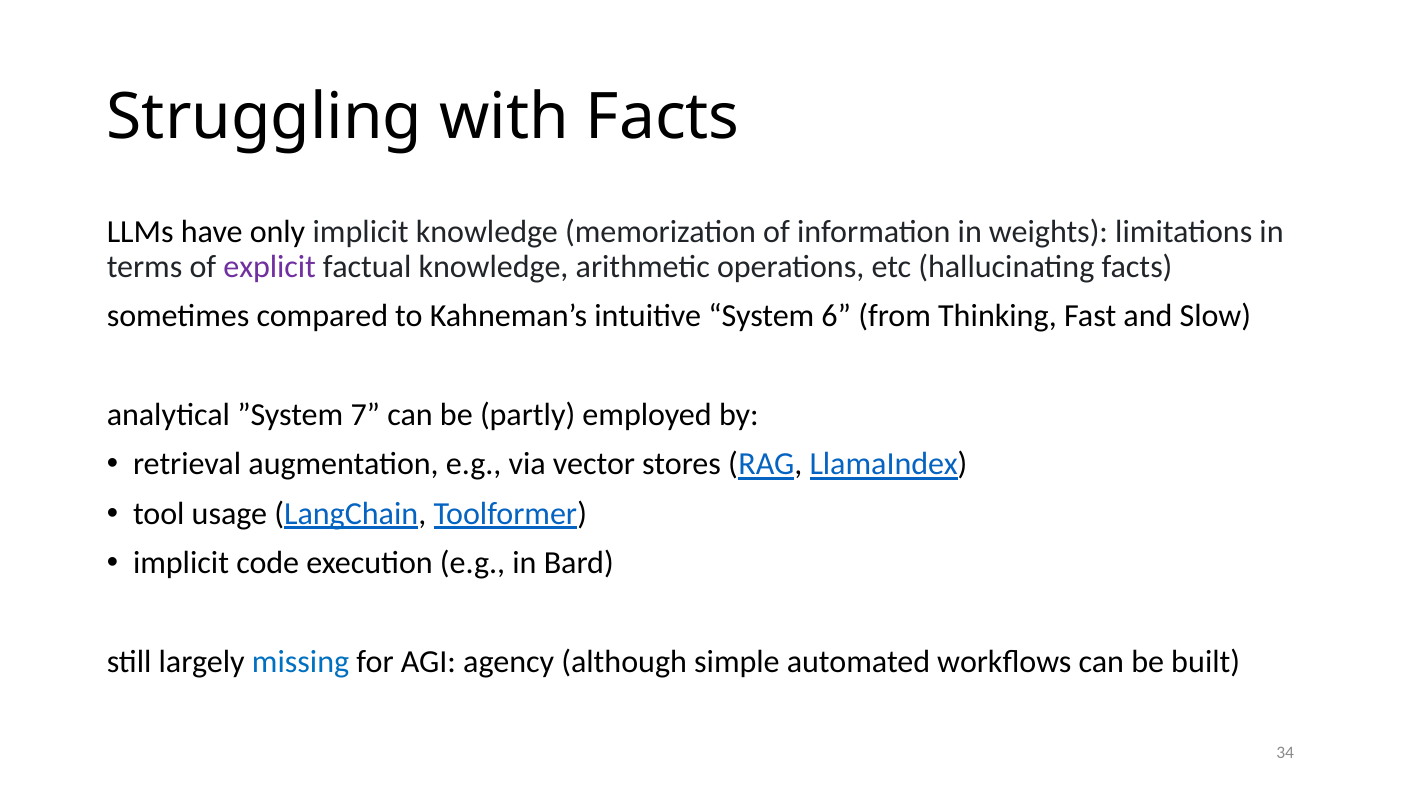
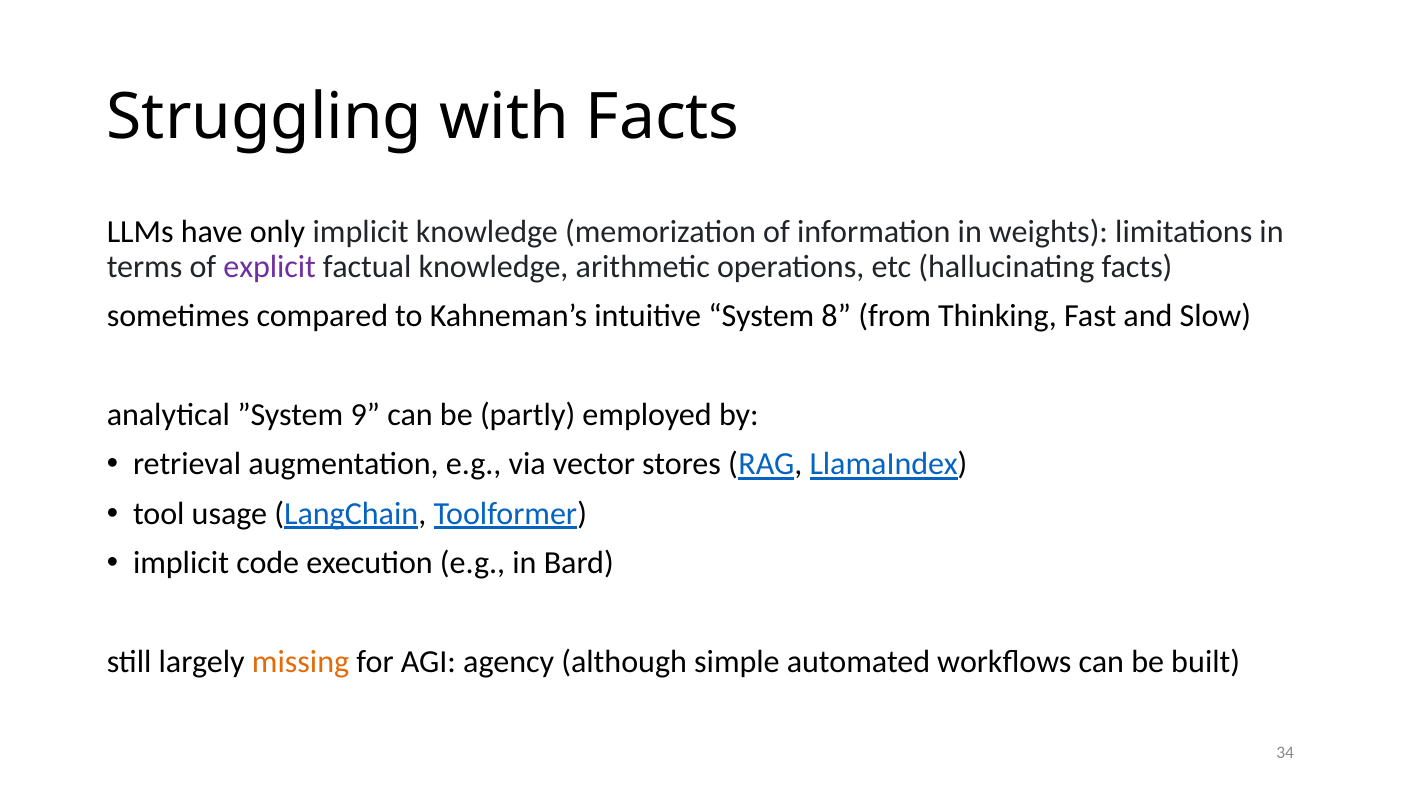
6: 6 -> 8
7: 7 -> 9
missing colour: blue -> orange
